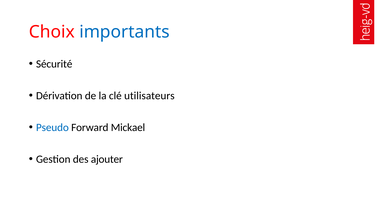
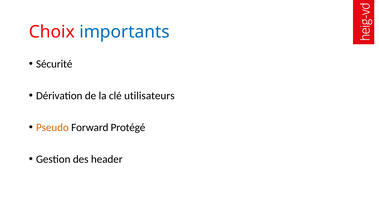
Pseudo colour: blue -> orange
Mickael: Mickael -> Protégé
ajouter: ajouter -> header
